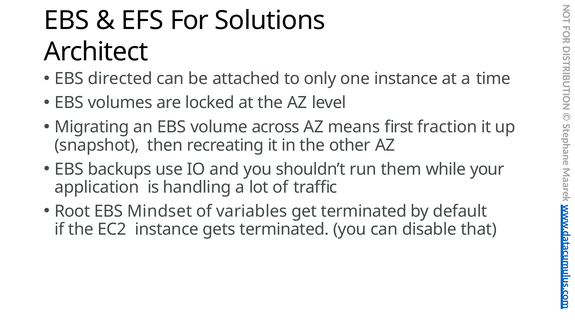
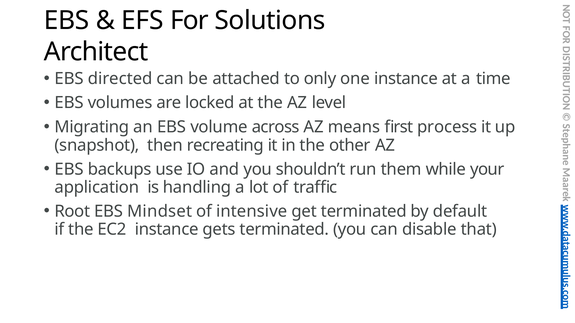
fraction: fraction -> process
variables: variables -> intensive
